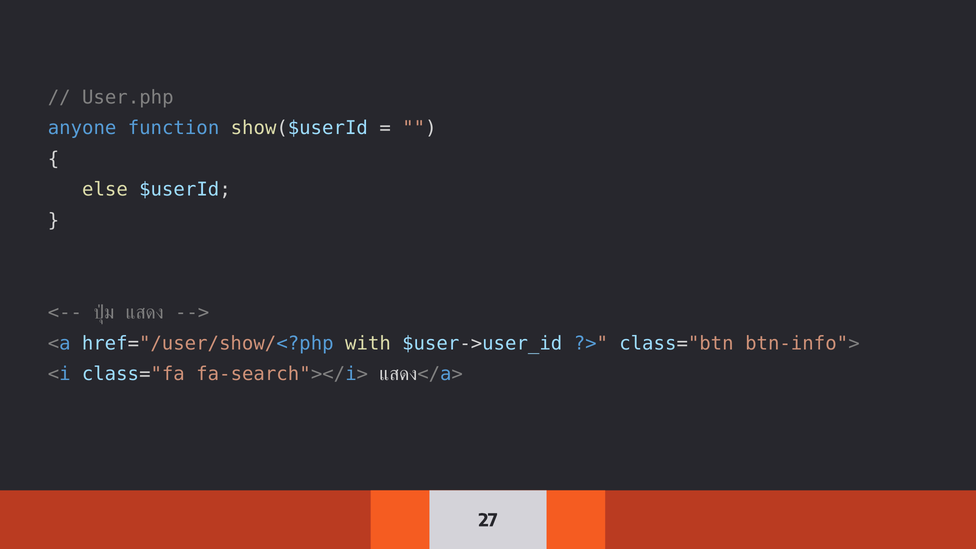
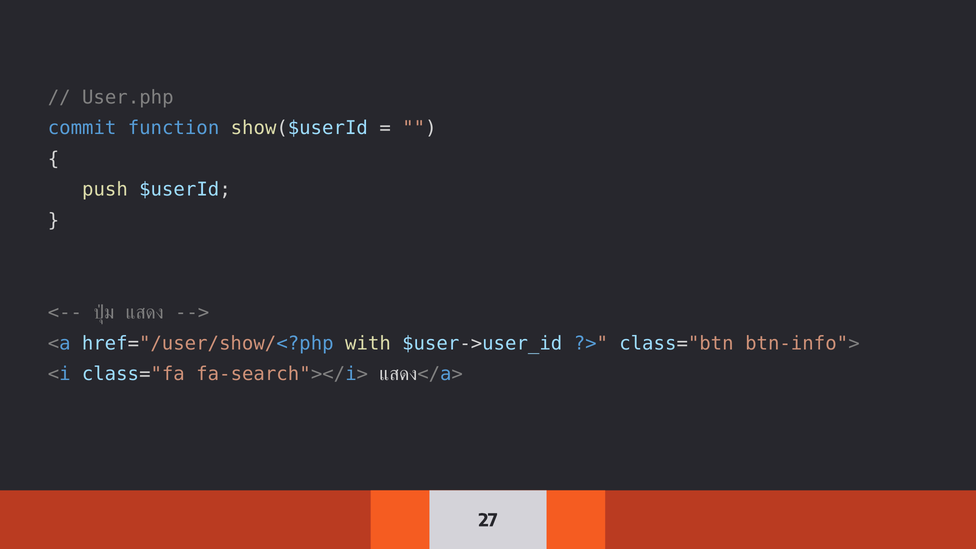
anyone: anyone -> commit
else: else -> push
